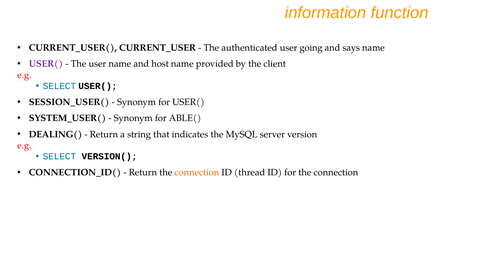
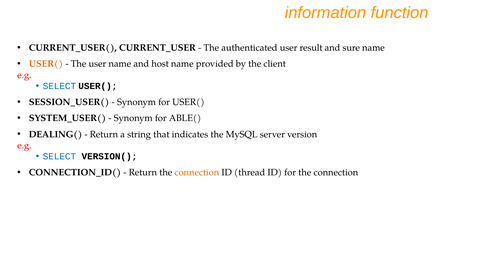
going: going -> result
says: says -> sure
USER( at (46, 64) colour: purple -> orange
